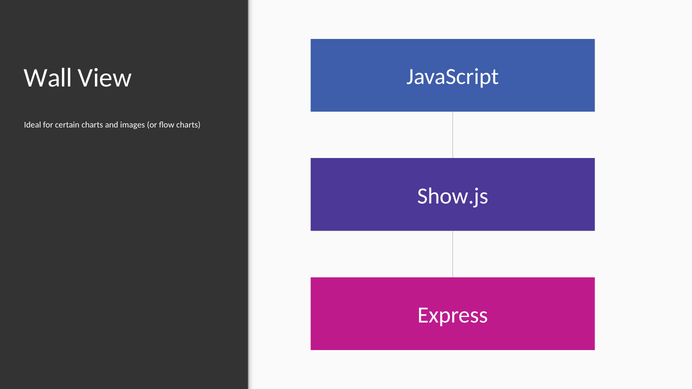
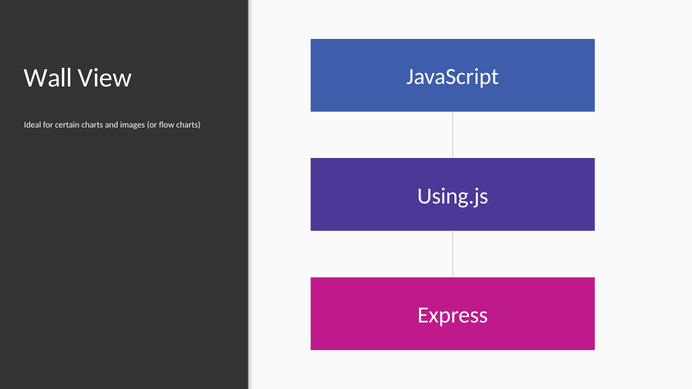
Show.js: Show.js -> Using.js
